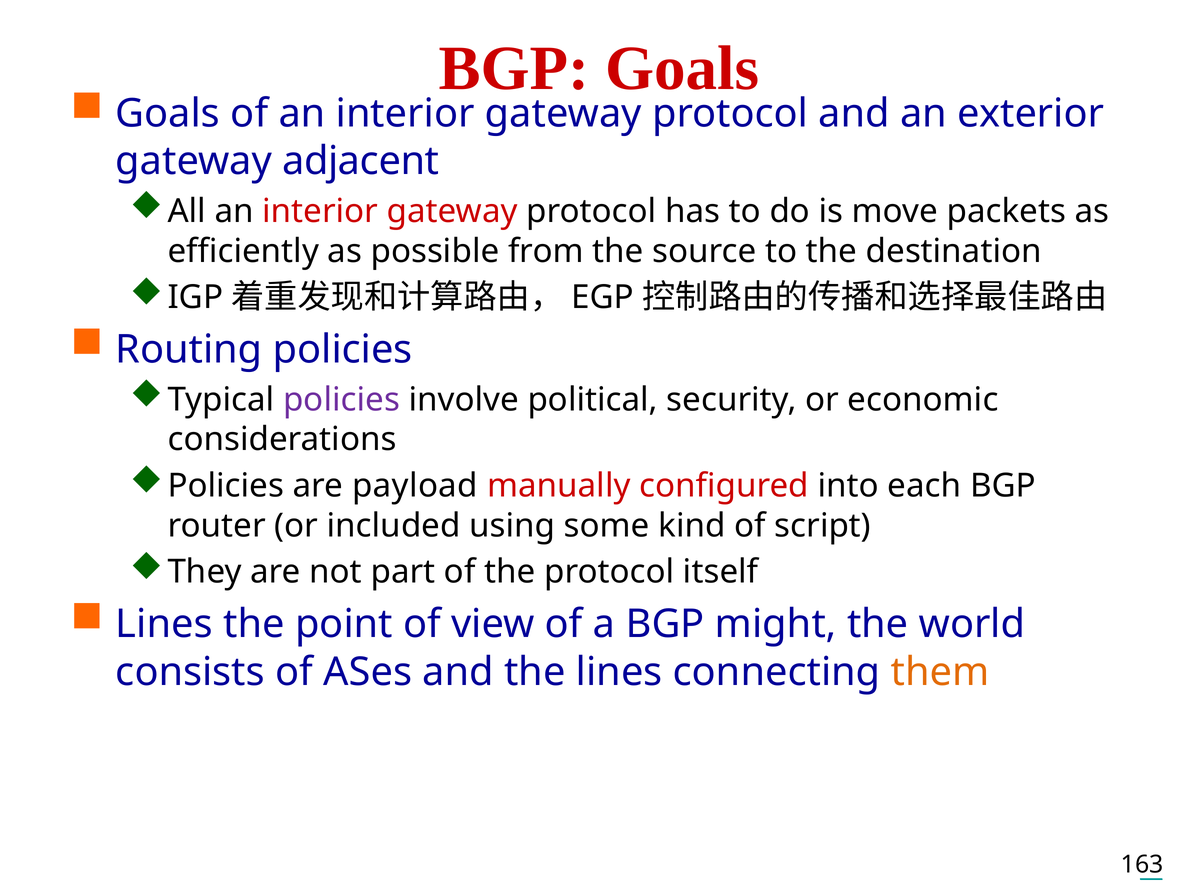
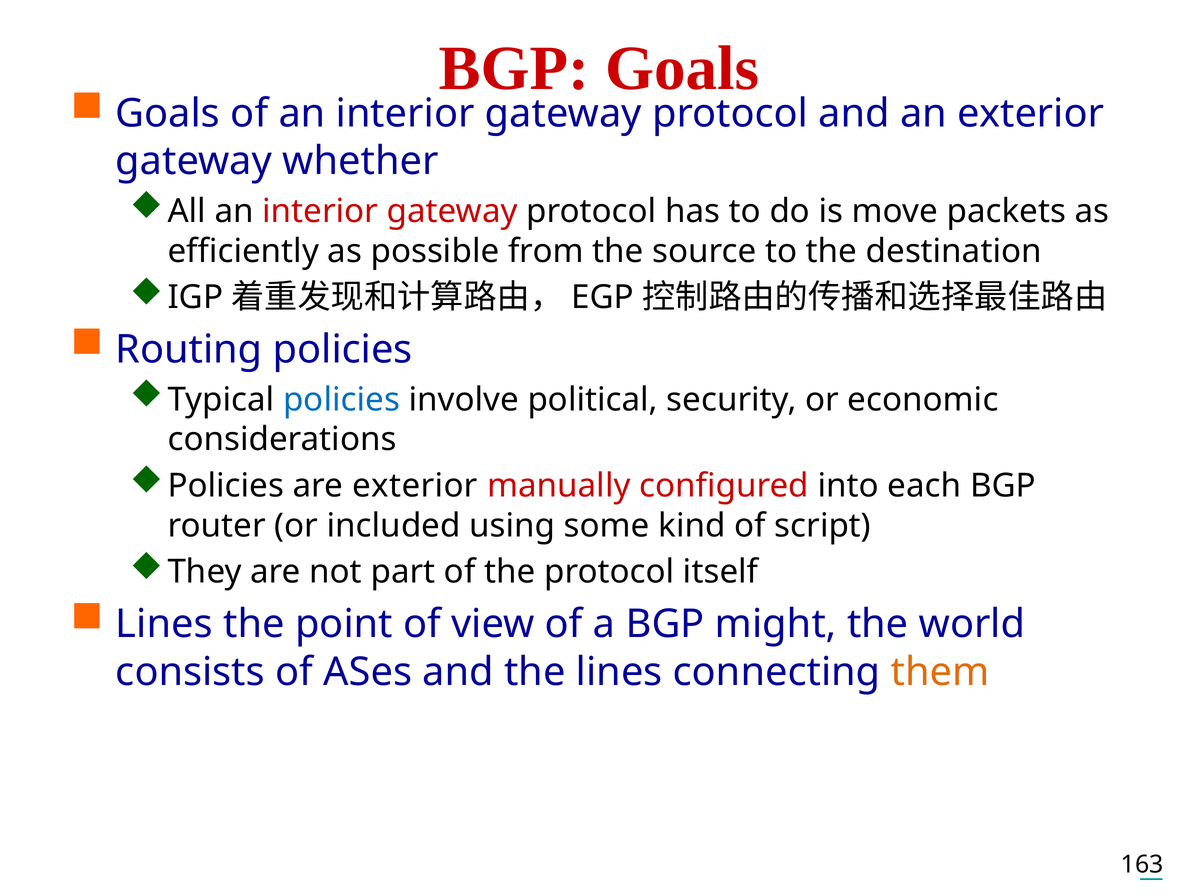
adjacent: adjacent -> whether
policies at (342, 400) colour: purple -> blue
are payload: payload -> exterior
